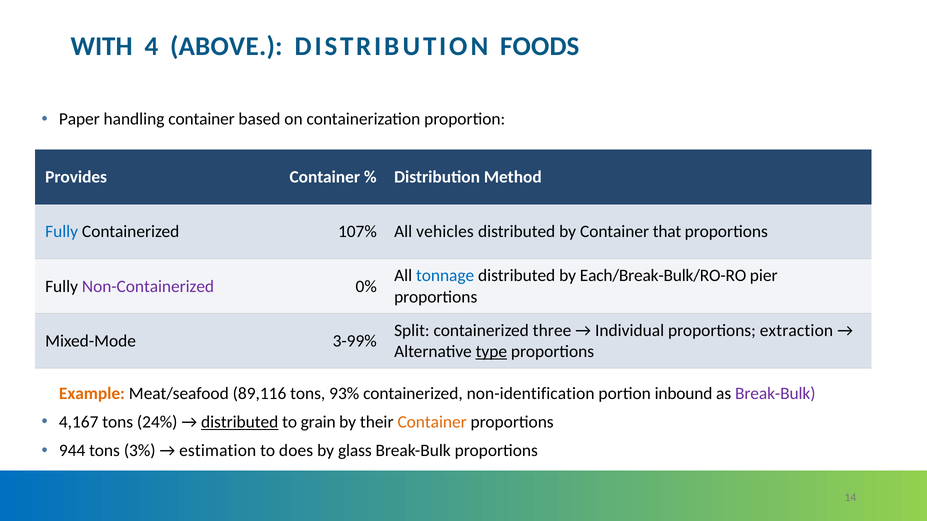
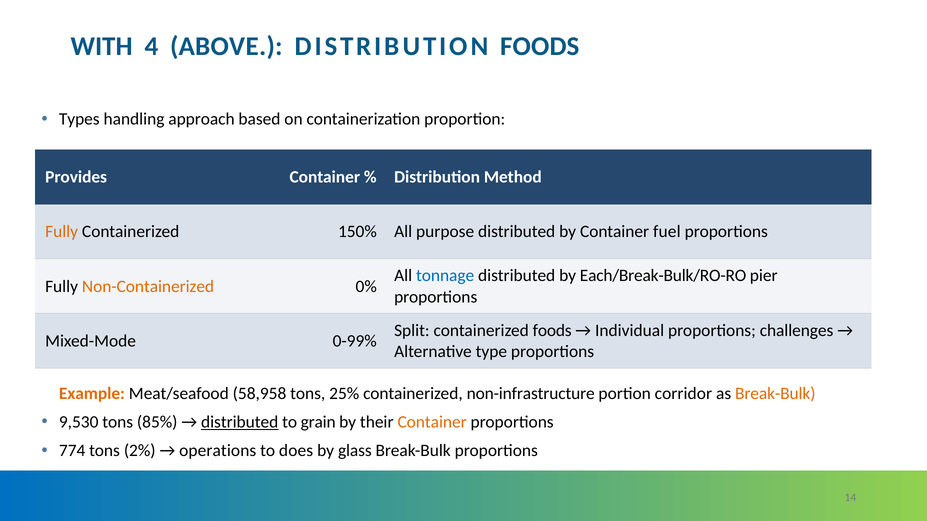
Paper: Paper -> Types
handling container: container -> approach
Fully at (62, 232) colour: blue -> orange
107%: 107% -> 150%
vehicles: vehicles -> purpose
that: that -> fuel
Non-Containerized colour: purple -> orange
containerized three: three -> foods
extraction: extraction -> challenges
3-99%: 3-99% -> 0-99%
type underline: present -> none
89,116: 89,116 -> 58,958
93%: 93% -> 25%
non-identification: non-identification -> non-infrastructure
inbound: inbound -> corridor
Break-Bulk at (775, 394) colour: purple -> orange
4,167: 4,167 -> 9,530
24%: 24% -> 85%
944: 944 -> 774
3%: 3% -> 2%
estimation: estimation -> operations
